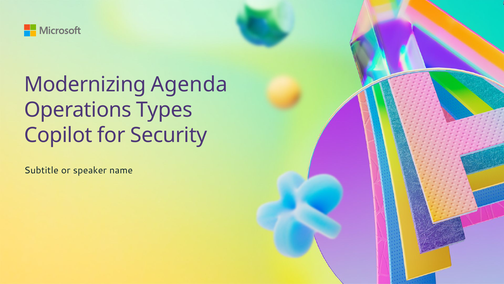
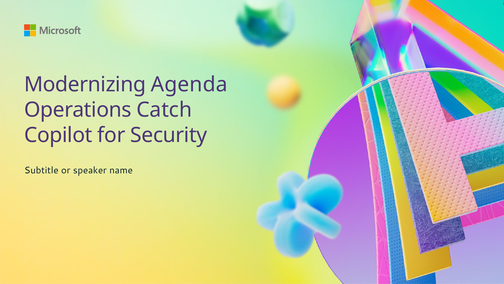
Types: Types -> Catch
